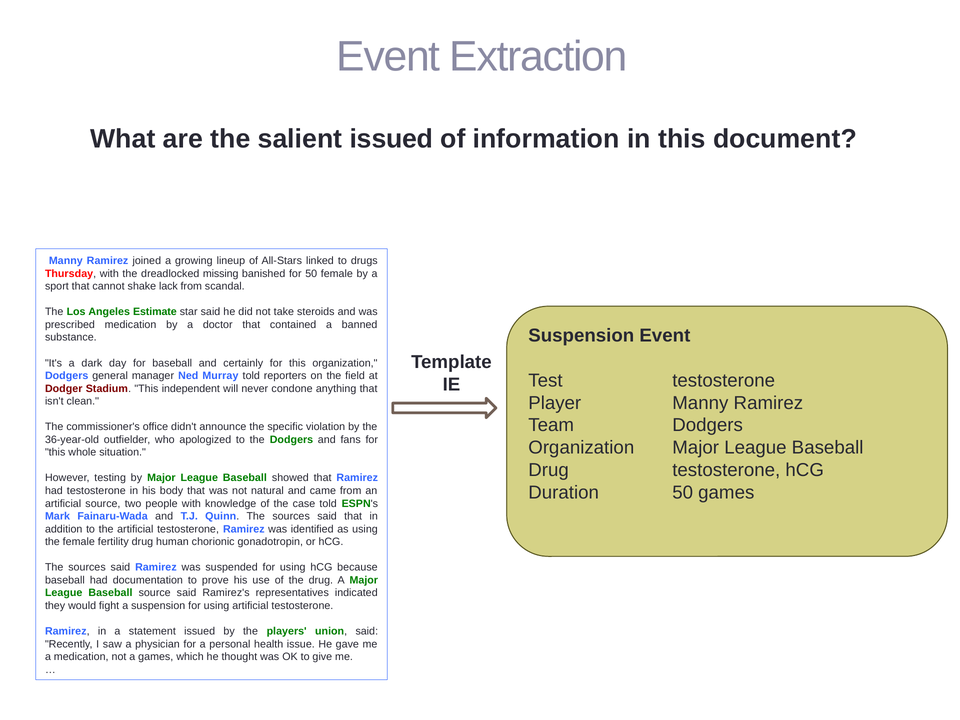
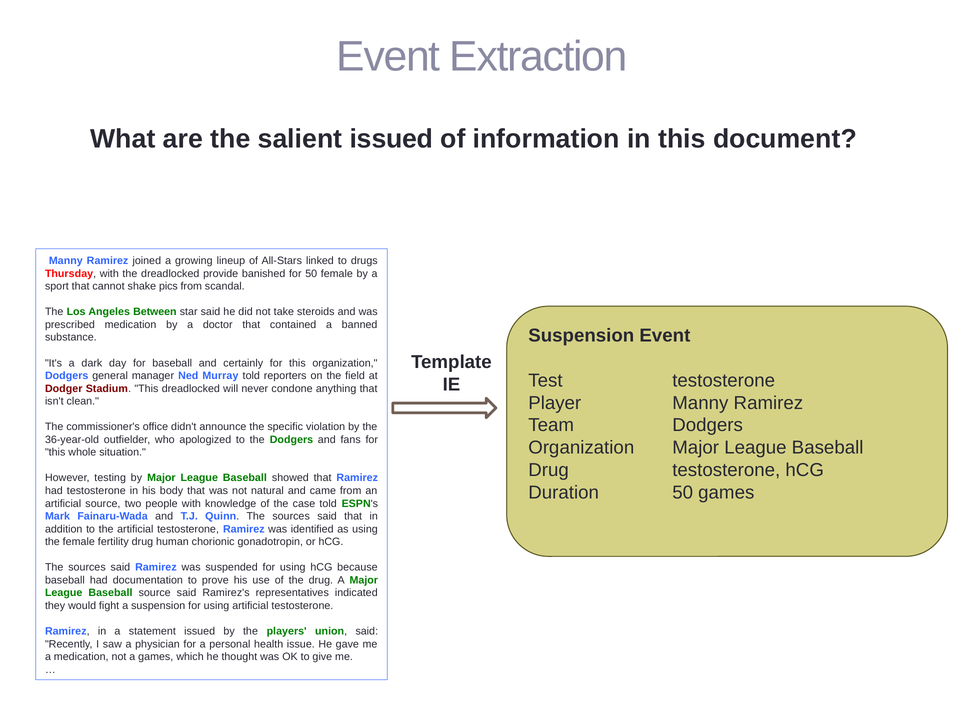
missing: missing -> provide
lack: lack -> pics
Estimate: Estimate -> Between
This independent: independent -> dreadlocked
